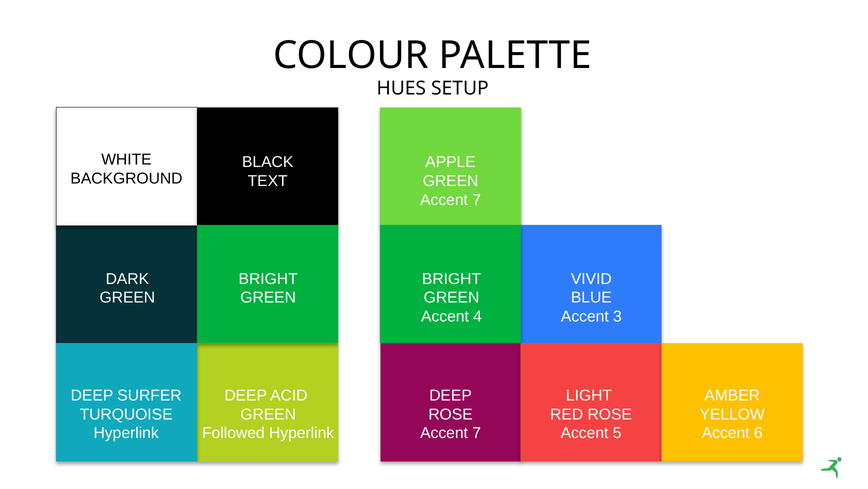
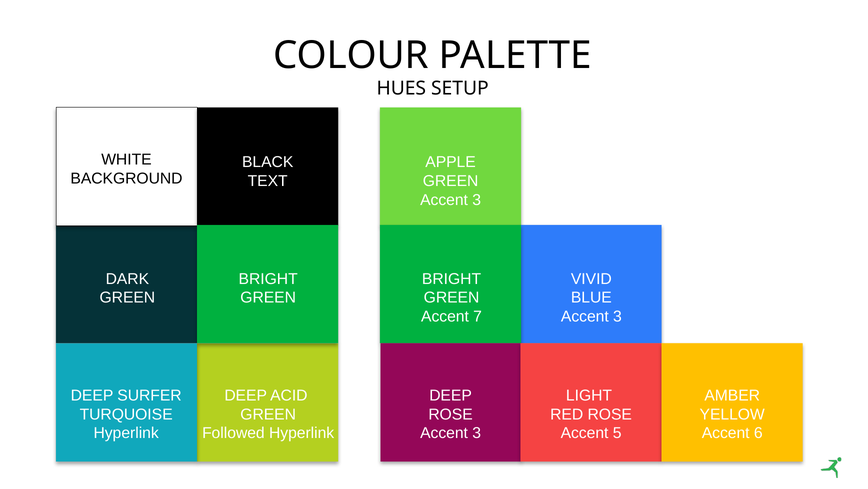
7 at (477, 200): 7 -> 3
4: 4 -> 7
7 at (477, 433): 7 -> 3
